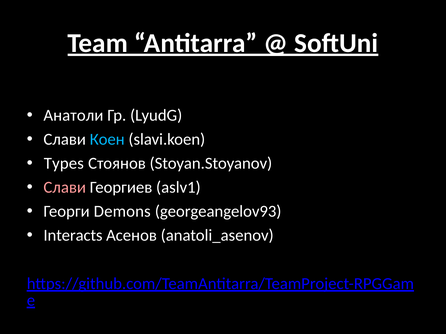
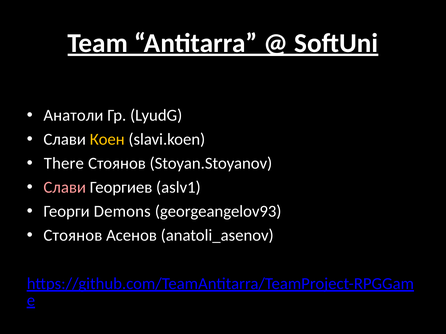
Коен colour: light blue -> yellow
Types: Types -> There
Interacts at (73, 236): Interacts -> Стоянов
